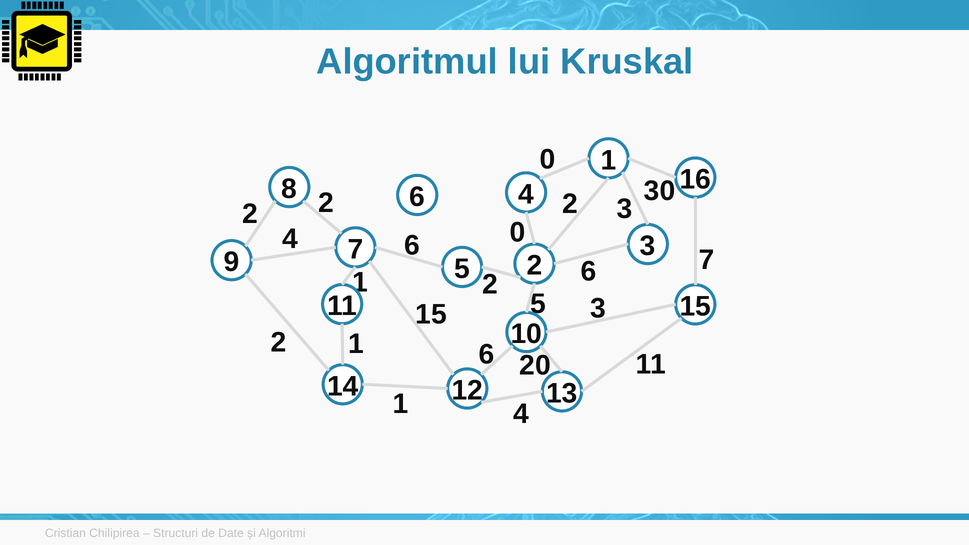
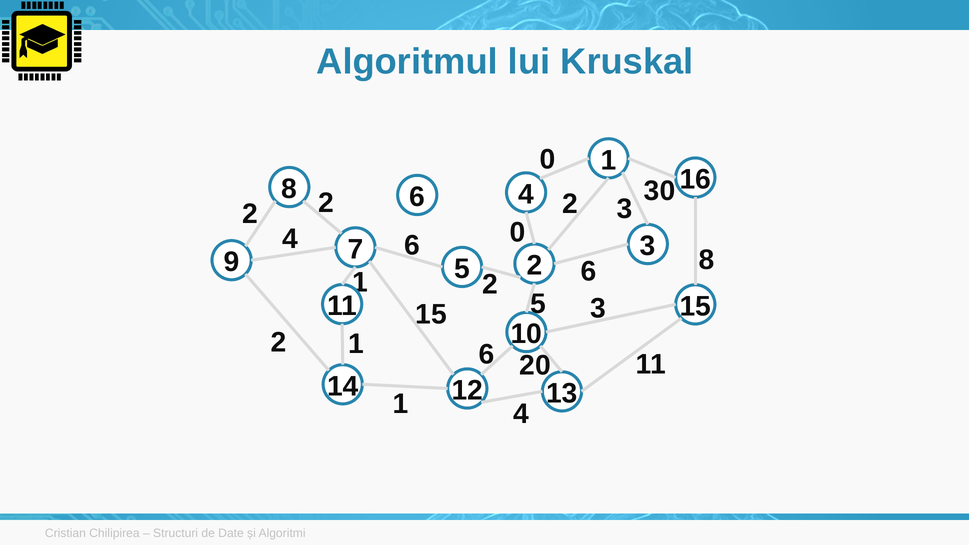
7 at (707, 260): 7 -> 8
